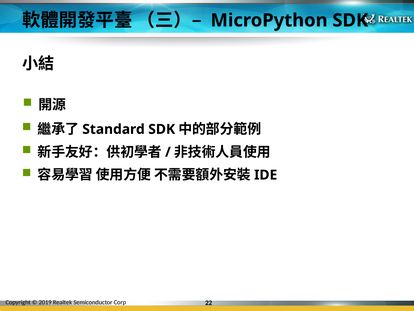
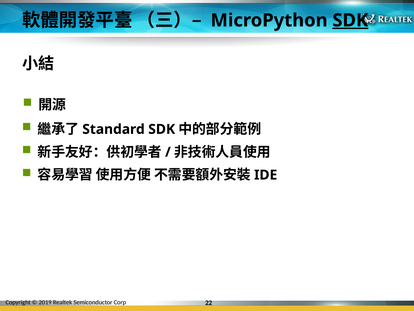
SDK at (350, 20) underline: none -> present
